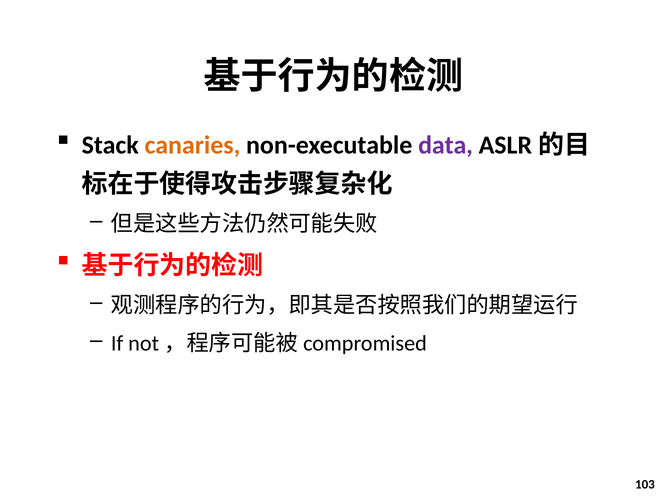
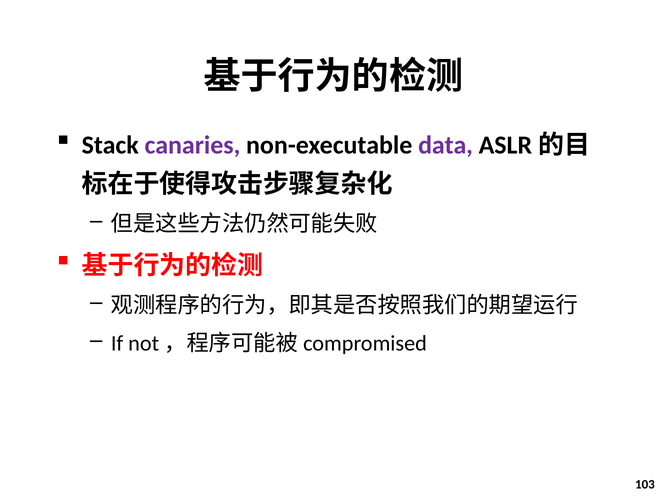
canaries colour: orange -> purple
